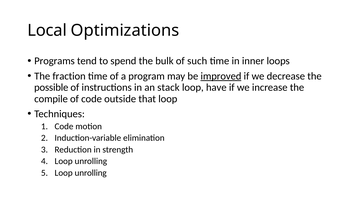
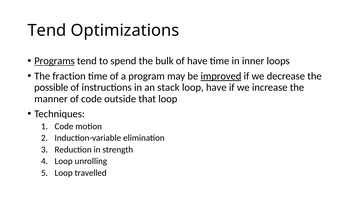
Local at (47, 30): Local -> Tend
Programs underline: none -> present
of such: such -> have
compile: compile -> manner
unrolling at (91, 173): unrolling -> travelled
